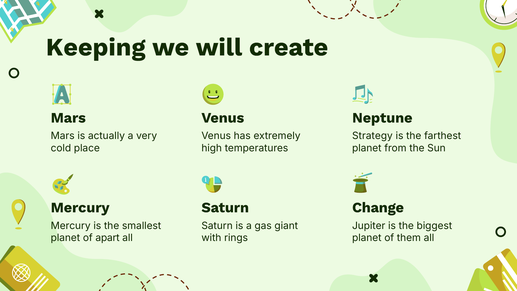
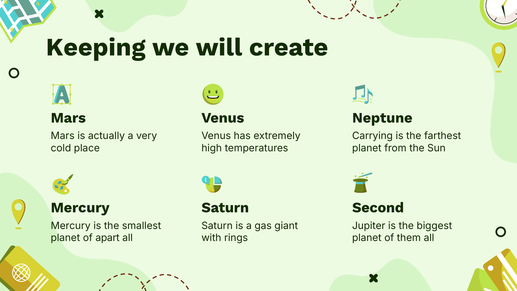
Strategy: Strategy -> Carrying
Change: Change -> Second
